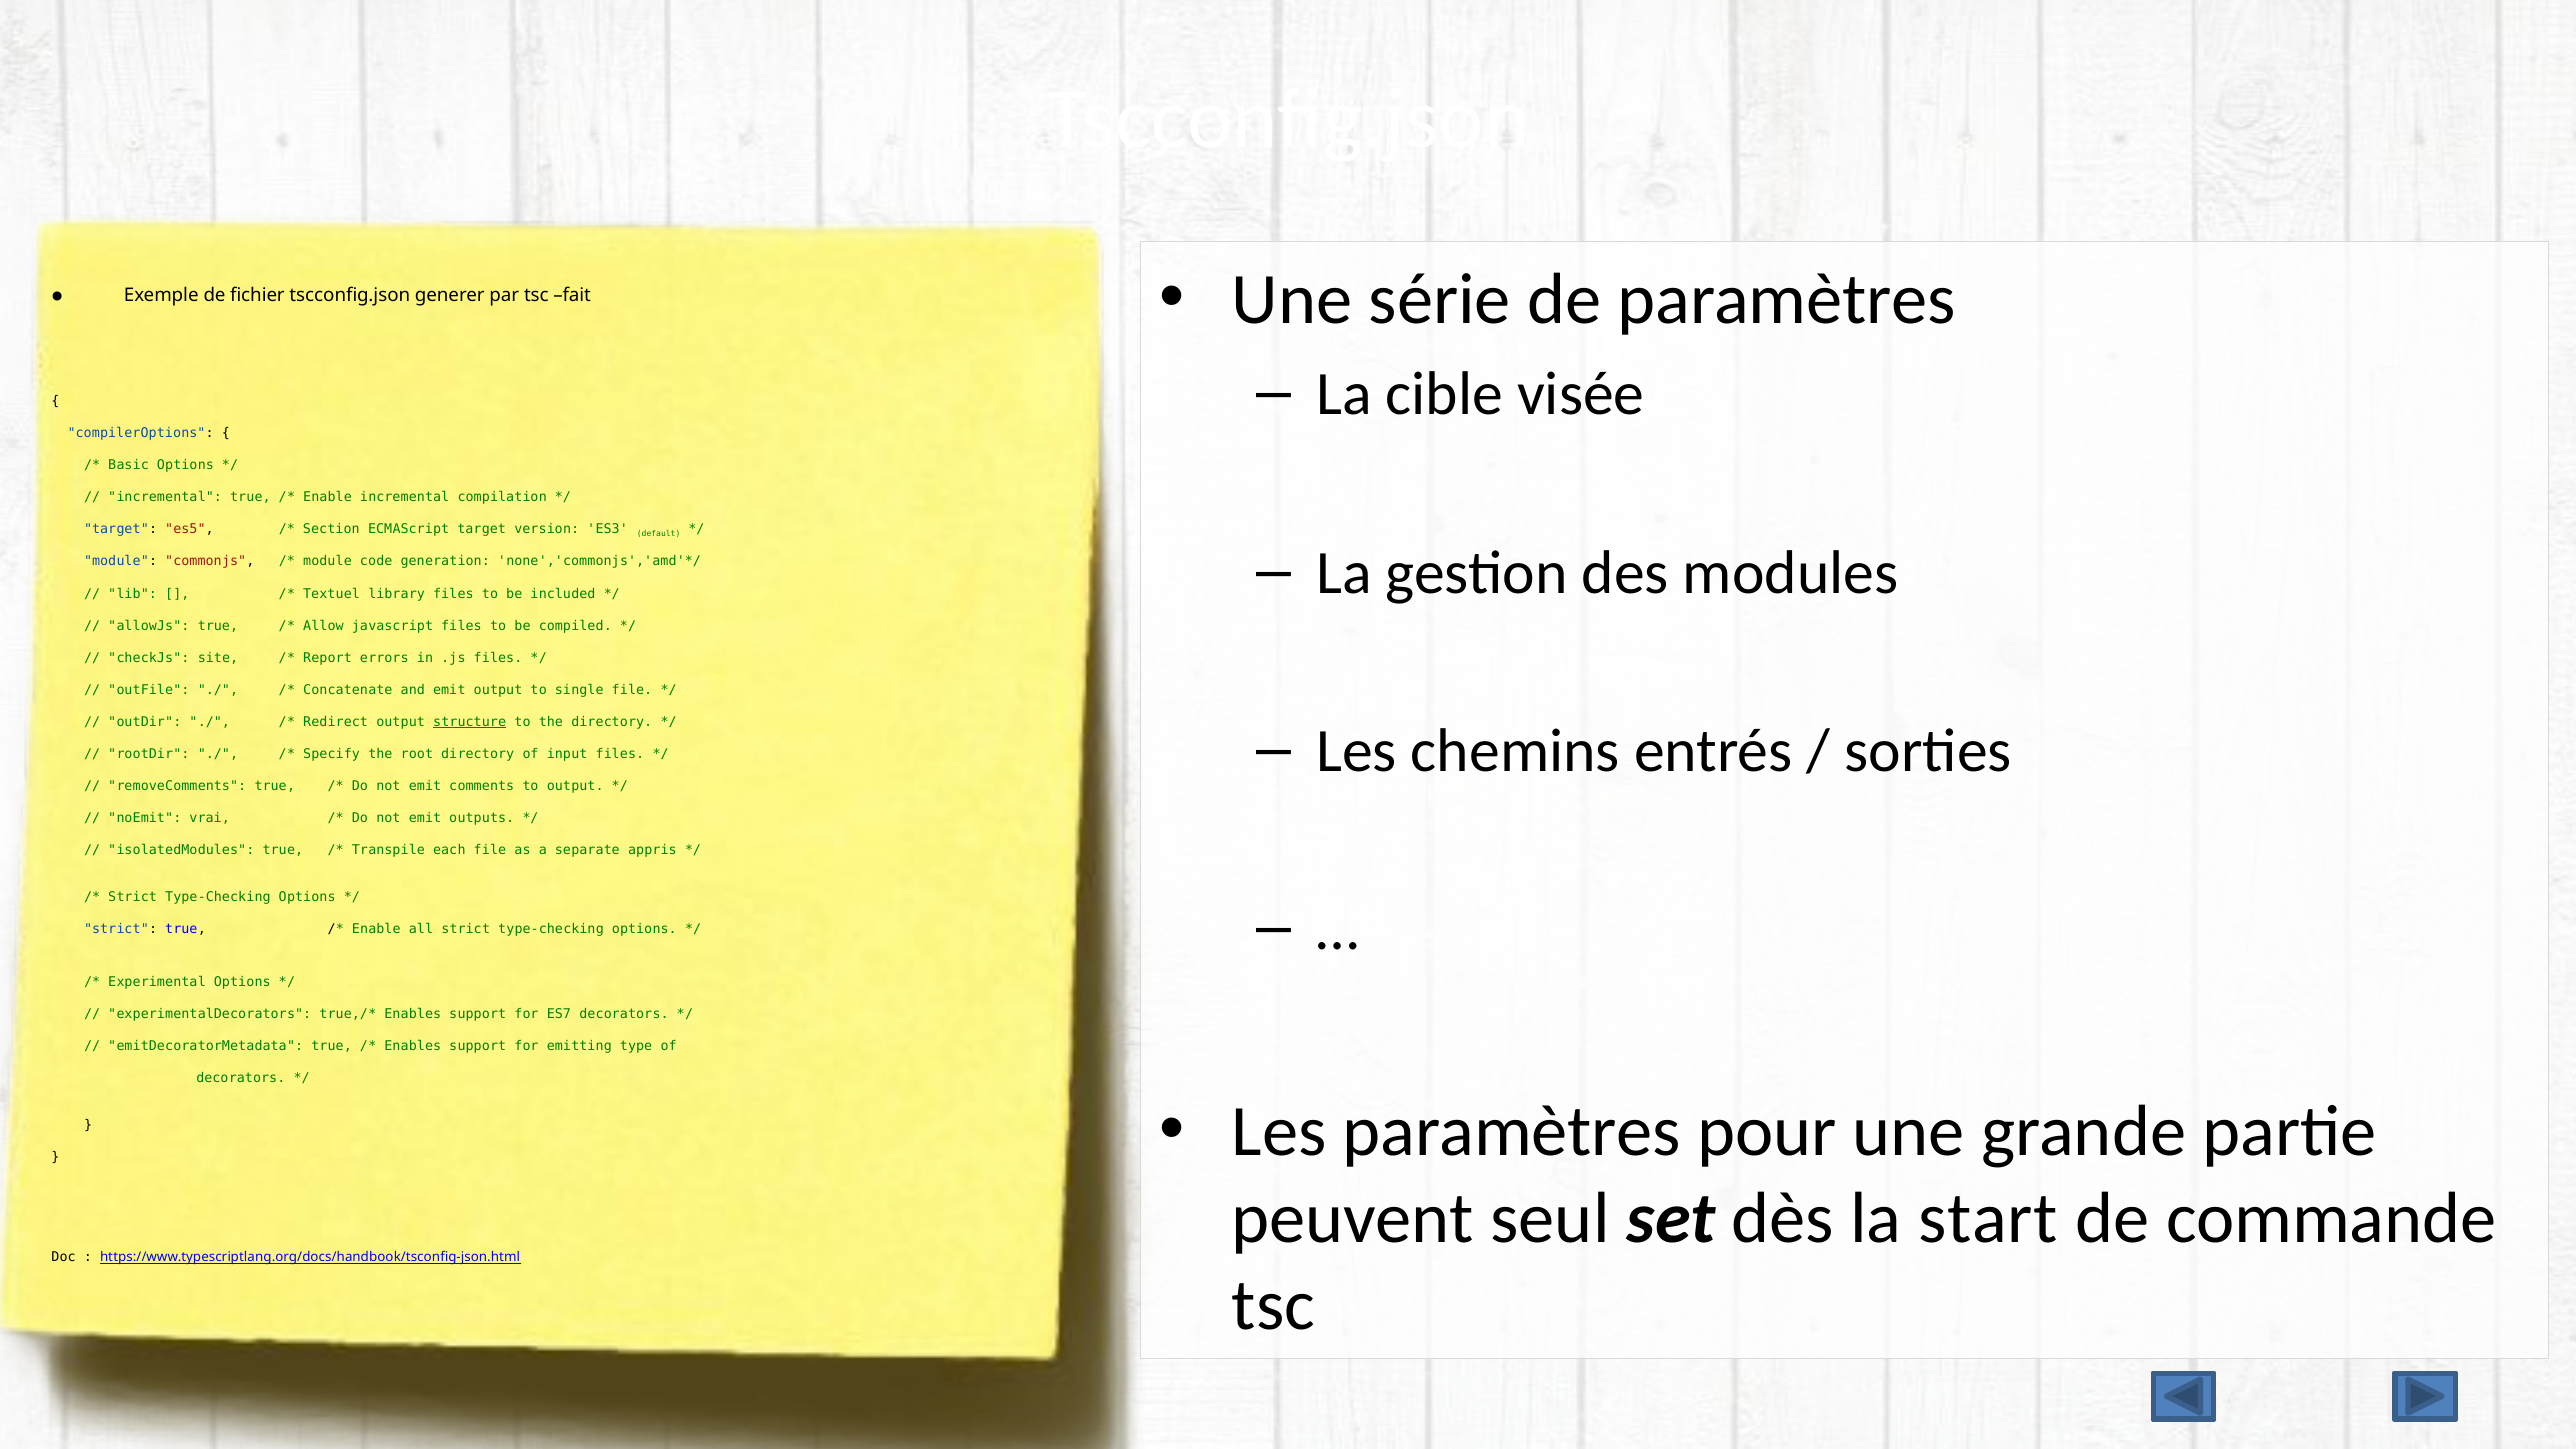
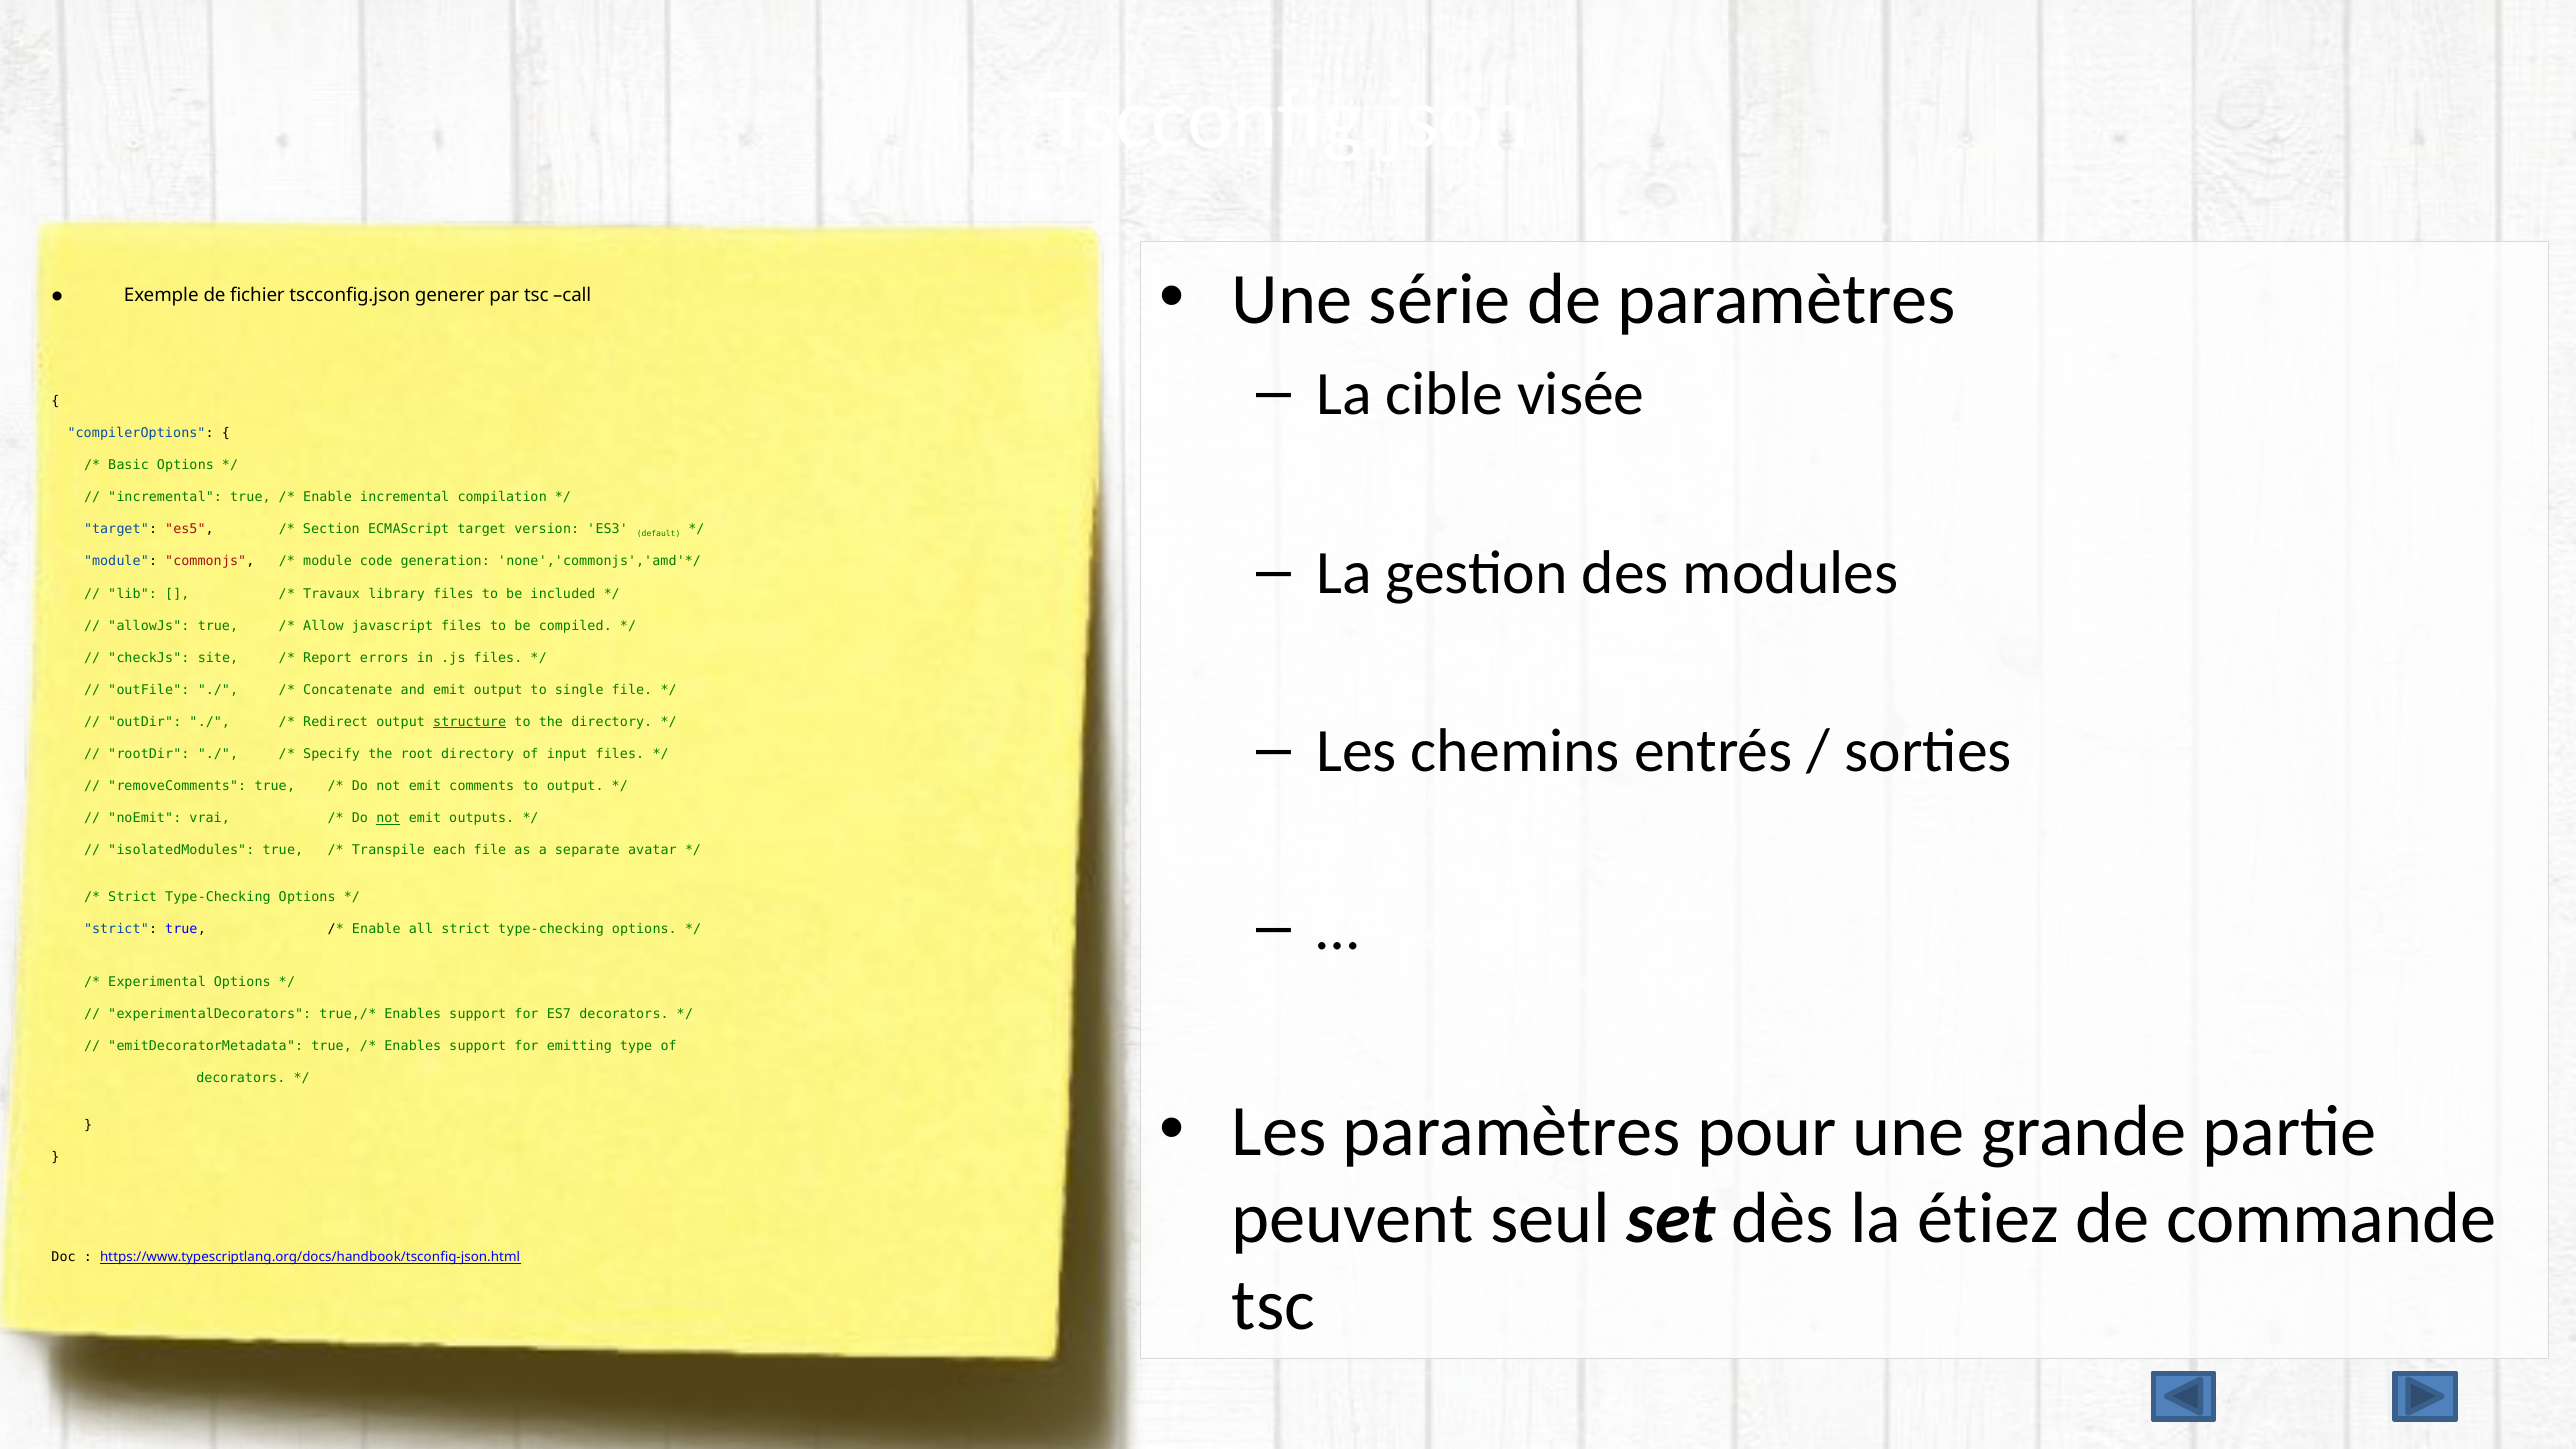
fait: fait -> call
Textuel: Textuel -> Travaux
not at (388, 818) underline: none -> present
appris: appris -> avatar
start: start -> étiez
